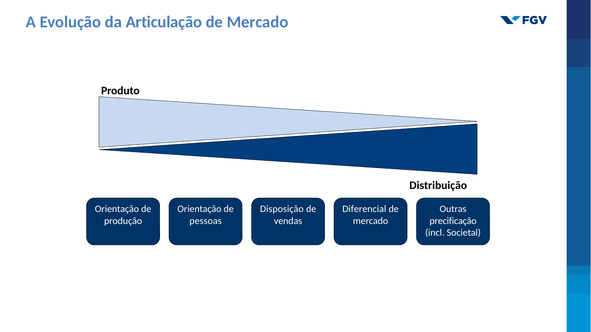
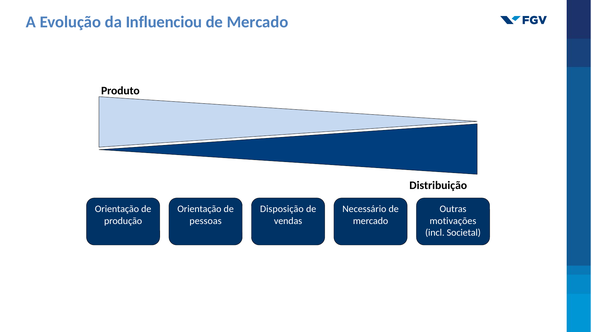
Articulação: Articulação -> Influenciou
Diferencial: Diferencial -> Necessário
precificação: precificação -> motivações
